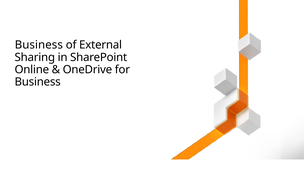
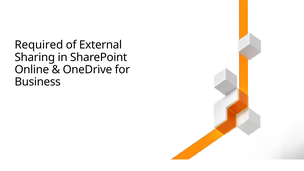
Business at (39, 45): Business -> Required
